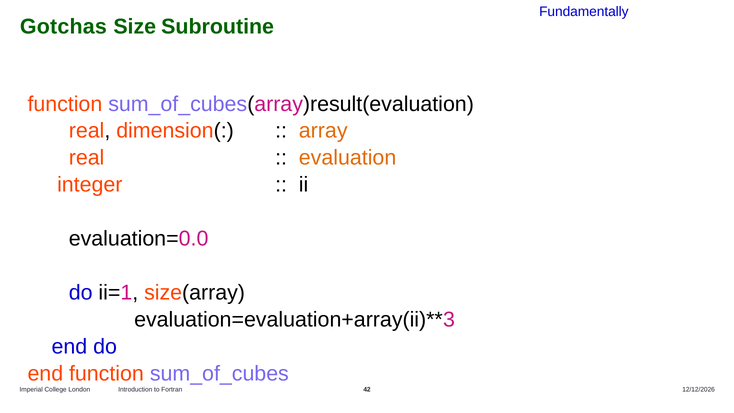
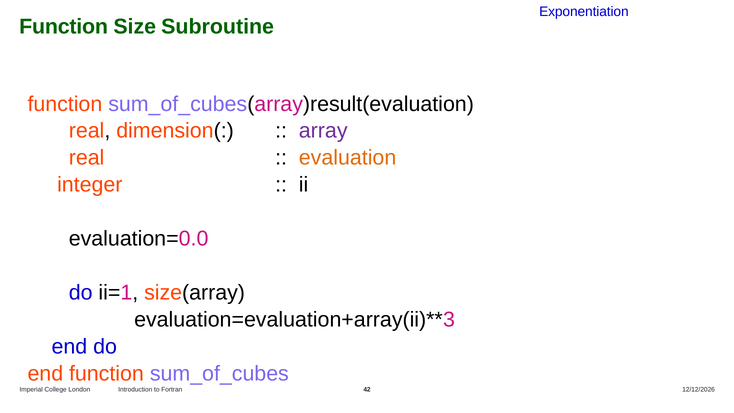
Fundamentally: Fundamentally -> Exponentiation
Gotchas at (63, 27): Gotchas -> Function
array colour: orange -> purple
